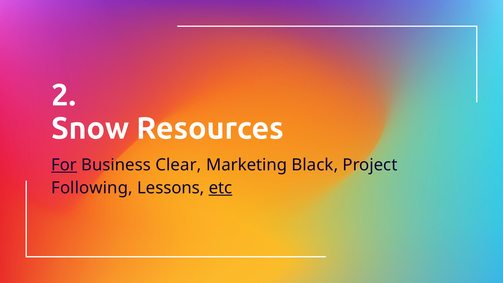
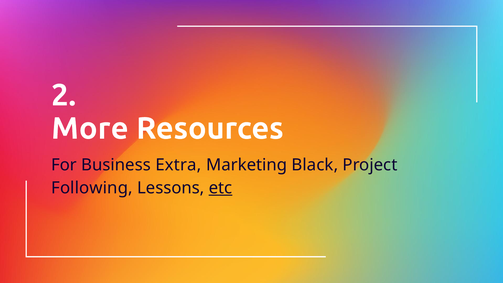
Snow: Snow -> More
For underline: present -> none
Clear: Clear -> Extra
